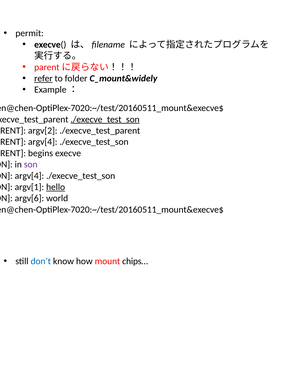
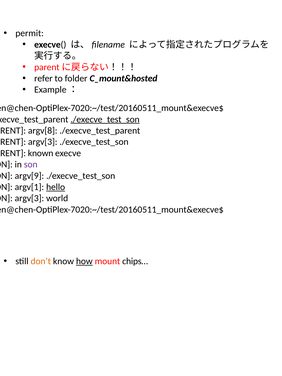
refer underline: present -> none
C_mount&widely: C_mount&widely -> C_mount&hosted
argv[2: argv[2 -> argv[8
argv[4 at (43, 142): argv[4 -> argv[3
begins: begins -> known
argv[4 at (29, 176): argv[4 -> argv[9
argv[6 at (29, 198): argv[6 -> argv[3
don’t colour: blue -> orange
how underline: none -> present
